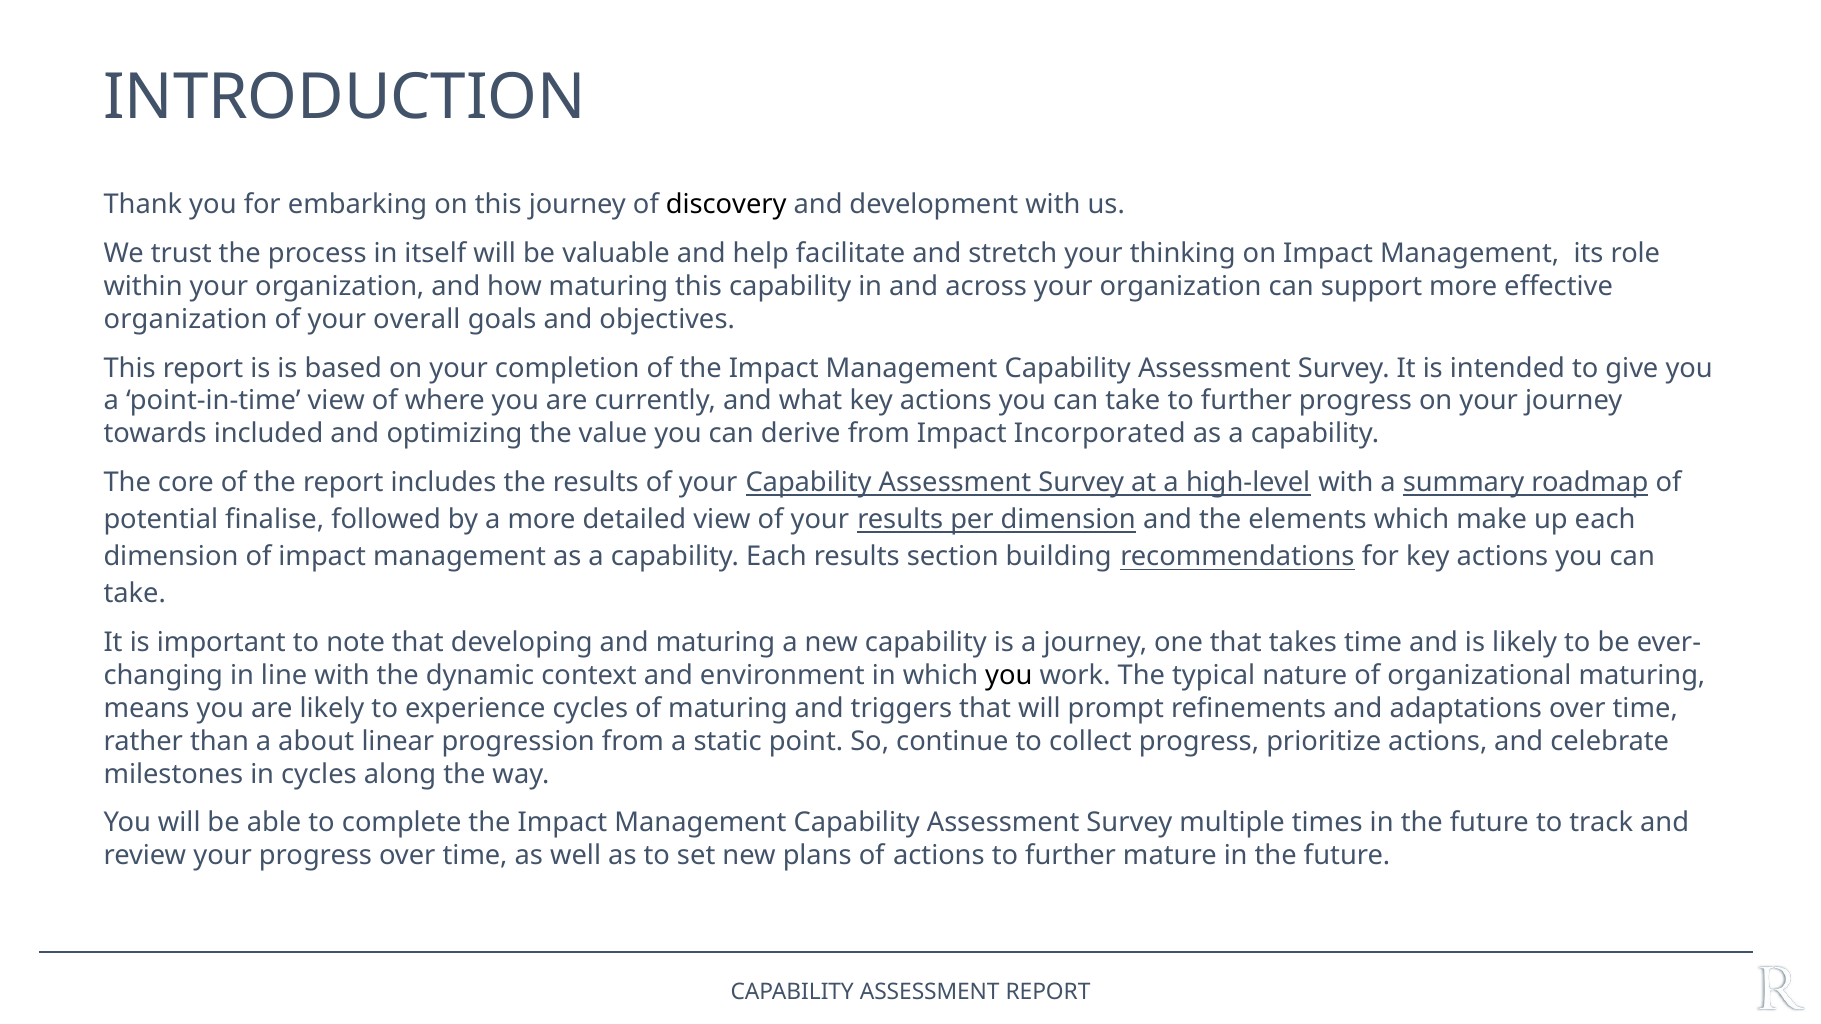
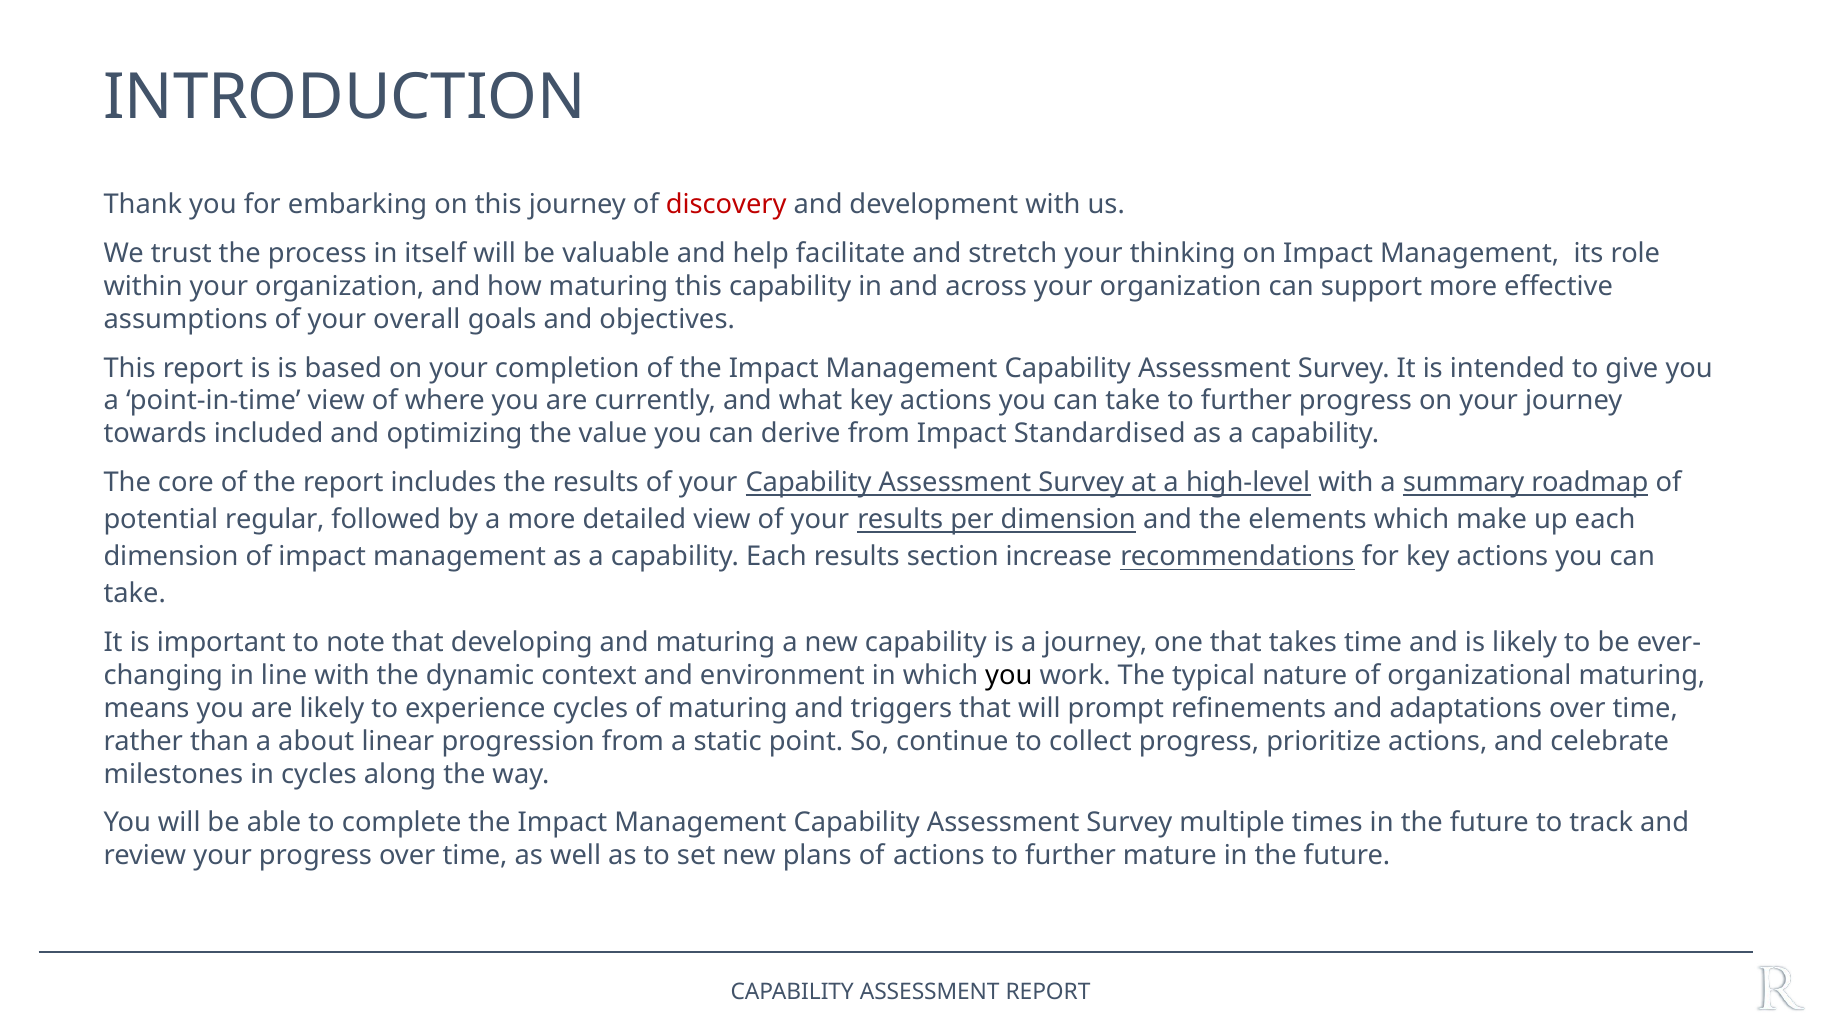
discovery colour: black -> red
organization at (186, 319): organization -> assumptions
Incorporated: Incorporated -> Standardised
finalise: finalise -> regular
building: building -> increase
